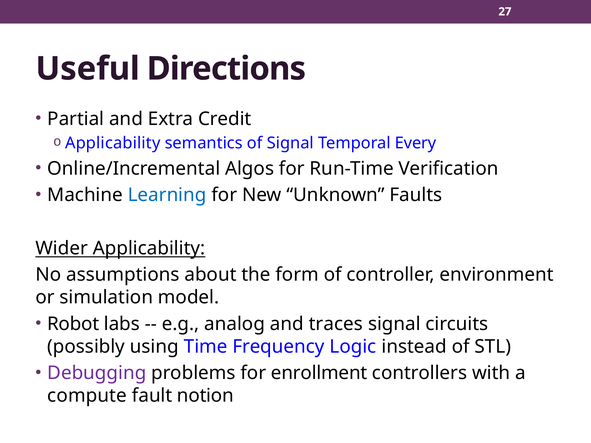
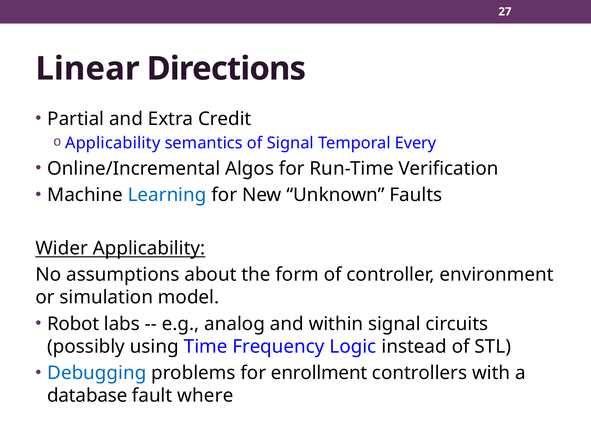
Useful: Useful -> Linear
traces: traces -> within
Debugging colour: purple -> blue
compute: compute -> database
notion: notion -> where
